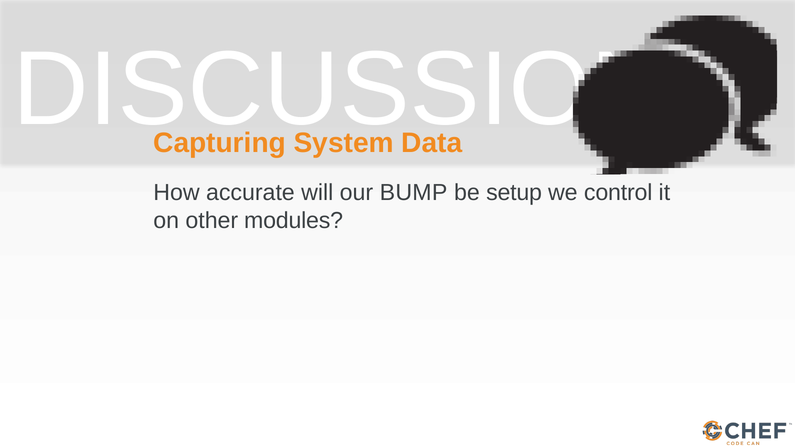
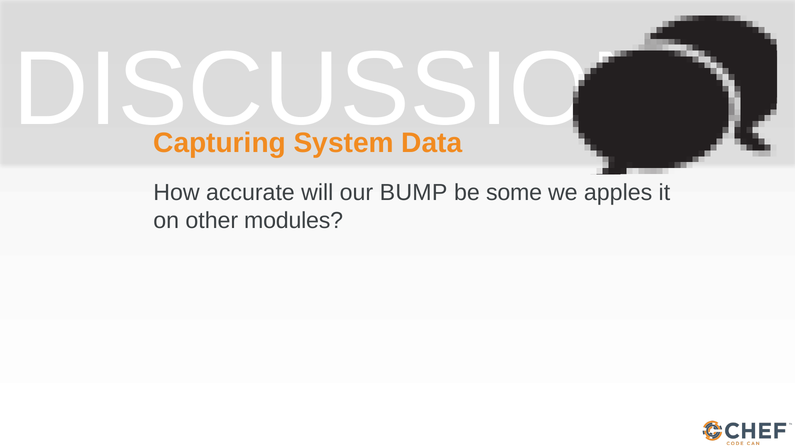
setup: setup -> some
control: control -> apples
